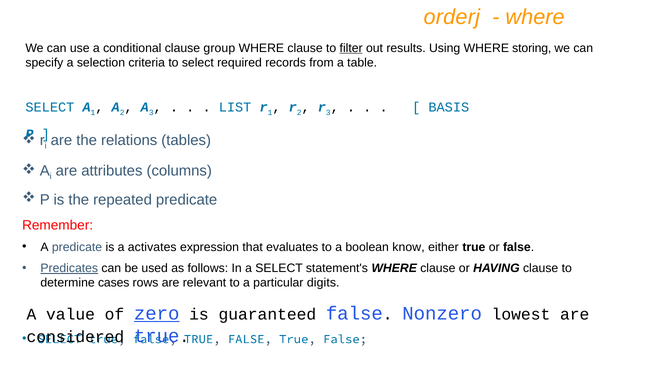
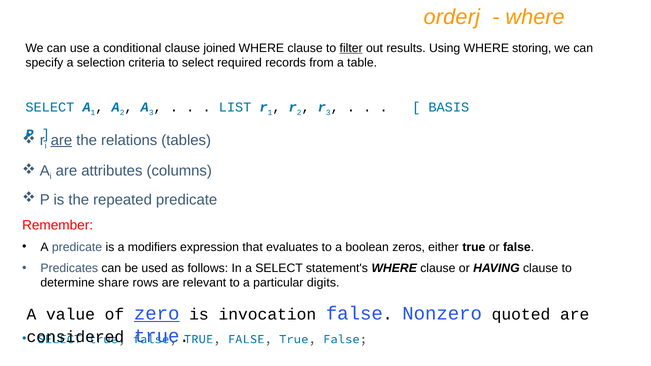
group: group -> joined
are at (61, 140) underline: none -> present
activates: activates -> modifiers
know: know -> zeros
Predicates underline: present -> none
cases: cases -> share
guaranteed: guaranteed -> invocation
lowest: lowest -> quoted
